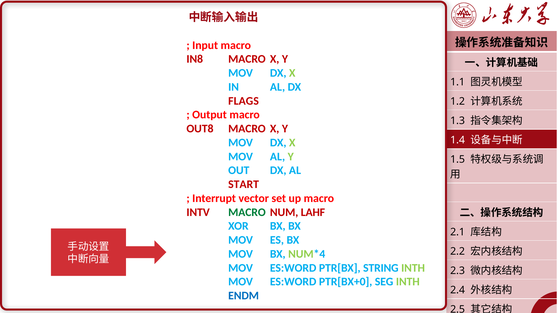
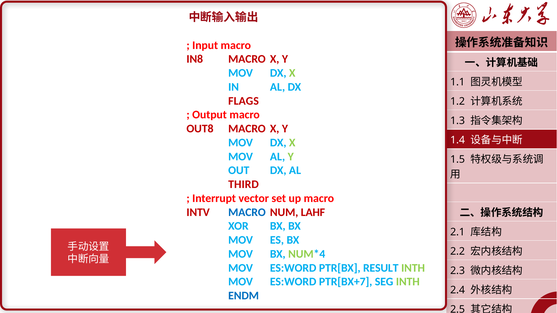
START: START -> THIRD
MACRO at (247, 212) colour: green -> blue
STRING: STRING -> RESULT
PTR[BX+0: PTR[BX+0 -> PTR[BX+7
